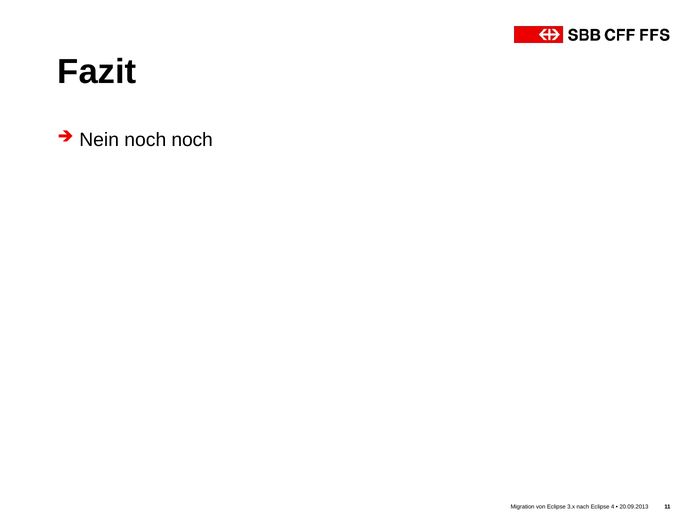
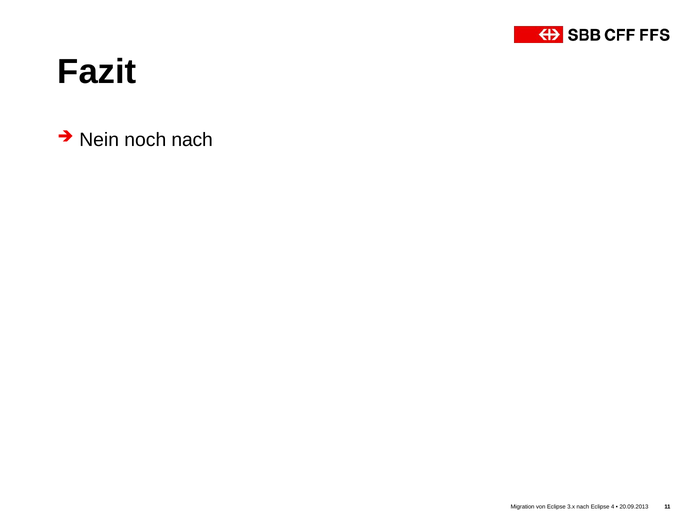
noch noch: noch -> nach
